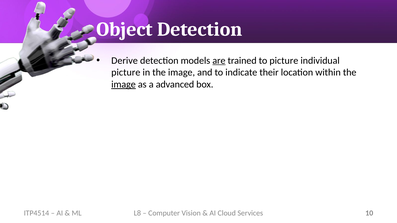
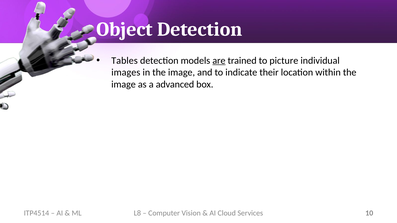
Derive: Derive -> Tables
picture at (126, 73): picture -> images
image at (124, 84) underline: present -> none
